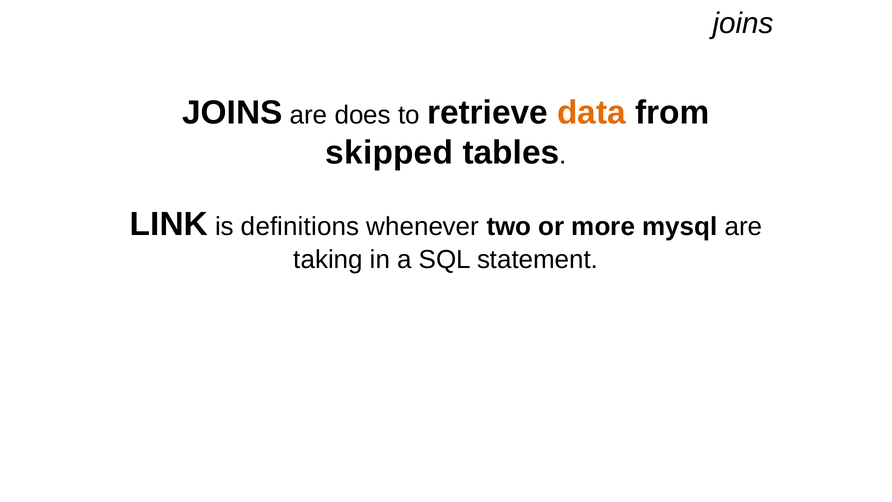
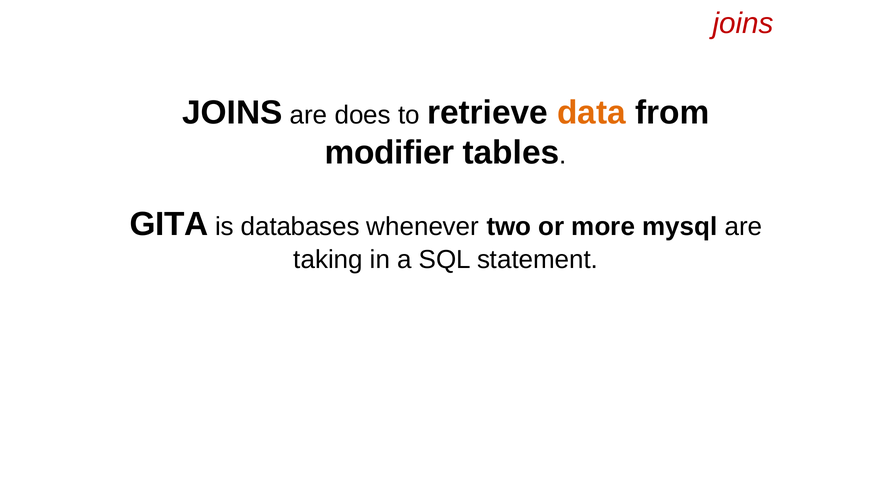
joins at (743, 23) colour: black -> red
skipped: skipped -> modifier
LINK: LINK -> GITA
definitions: definitions -> databases
